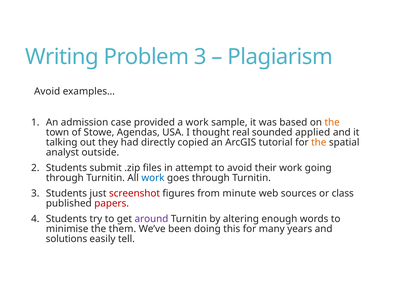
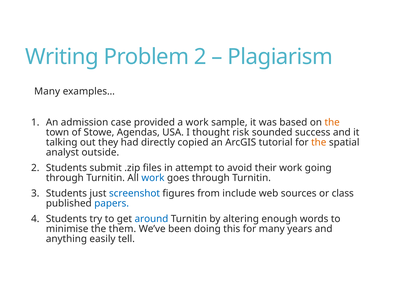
Problem 3: 3 -> 2
Avoid at (47, 92): Avoid -> Many
real: real -> risk
applied: applied -> success
screenshot colour: red -> blue
minute: minute -> include
papers colour: red -> blue
around colour: purple -> blue
solutions: solutions -> anything
